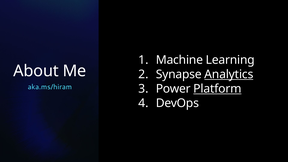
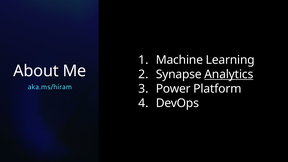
Platform underline: present -> none
